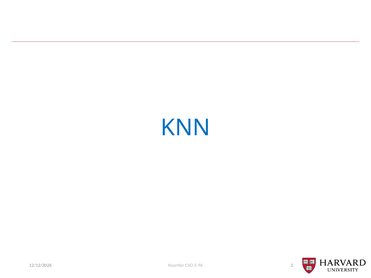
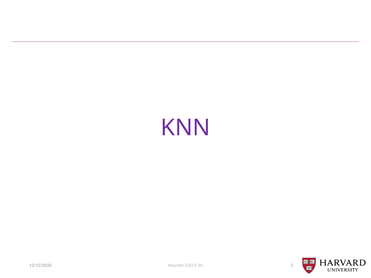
KNN colour: blue -> purple
